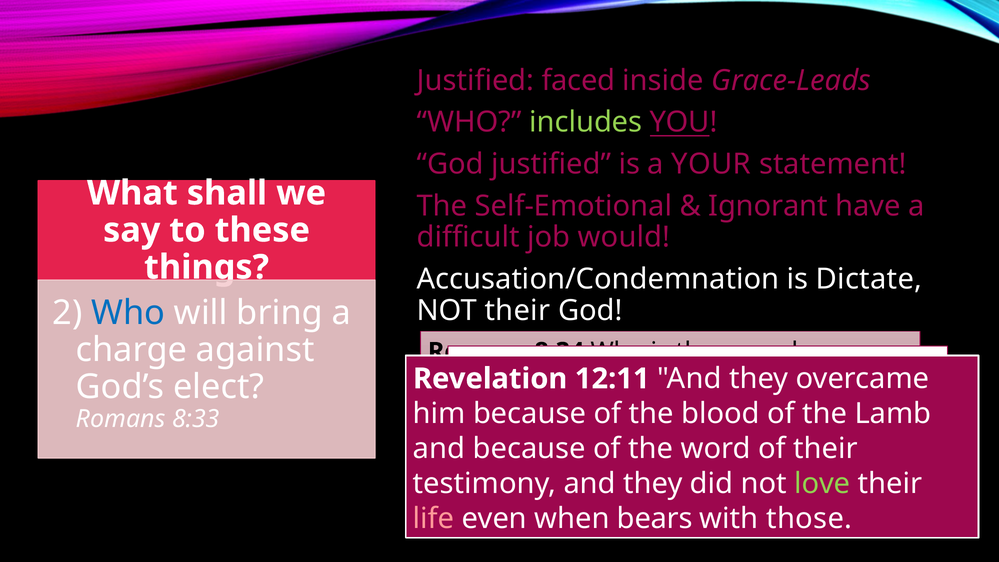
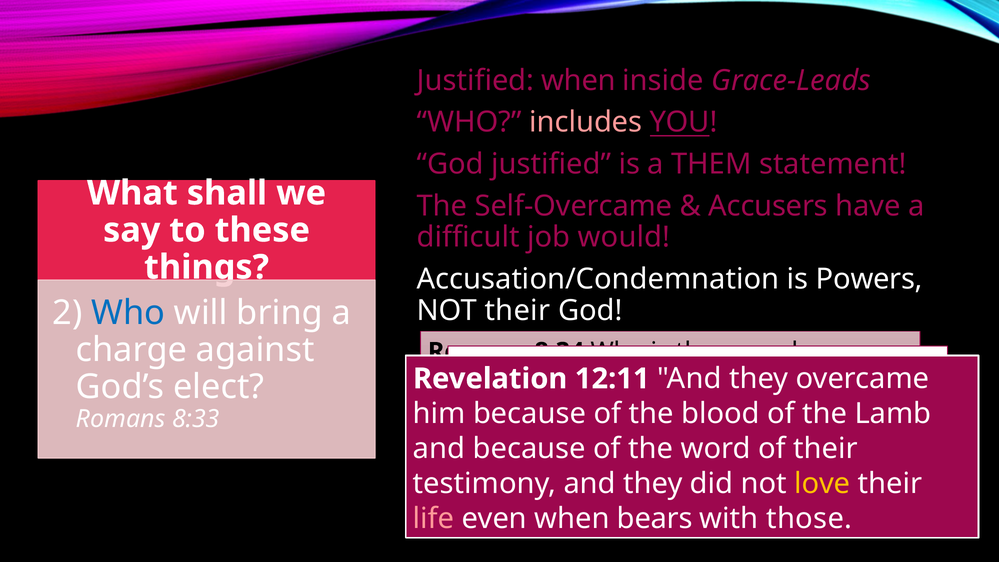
Justified faced: faced -> when
includes colour: light green -> pink
a YOUR: YOUR -> THEM
Self-Emotional: Self-Emotional -> Self-Overcame
Ignorant: Ignorant -> Accusers
Dictate: Dictate -> Powers
love colour: light green -> yellow
